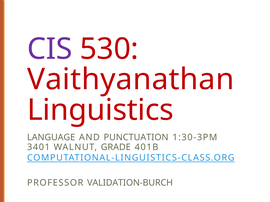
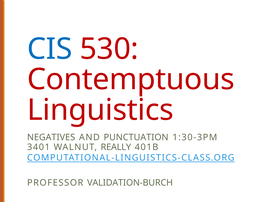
CIS colour: purple -> blue
Vaithyanathan: Vaithyanathan -> Contemptuous
LANGUAGE: LANGUAGE -> NEGATIVES
GRADE: GRADE -> REALLY
